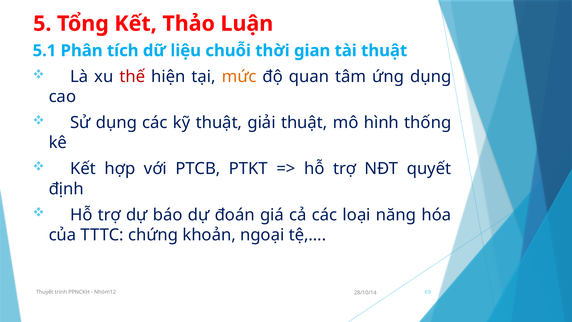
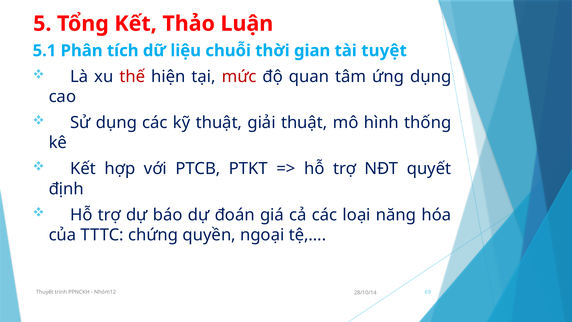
thuật at (384, 51): thuật -> tuyệt
mức colour: orange -> red
khoản: khoản -> quyền
